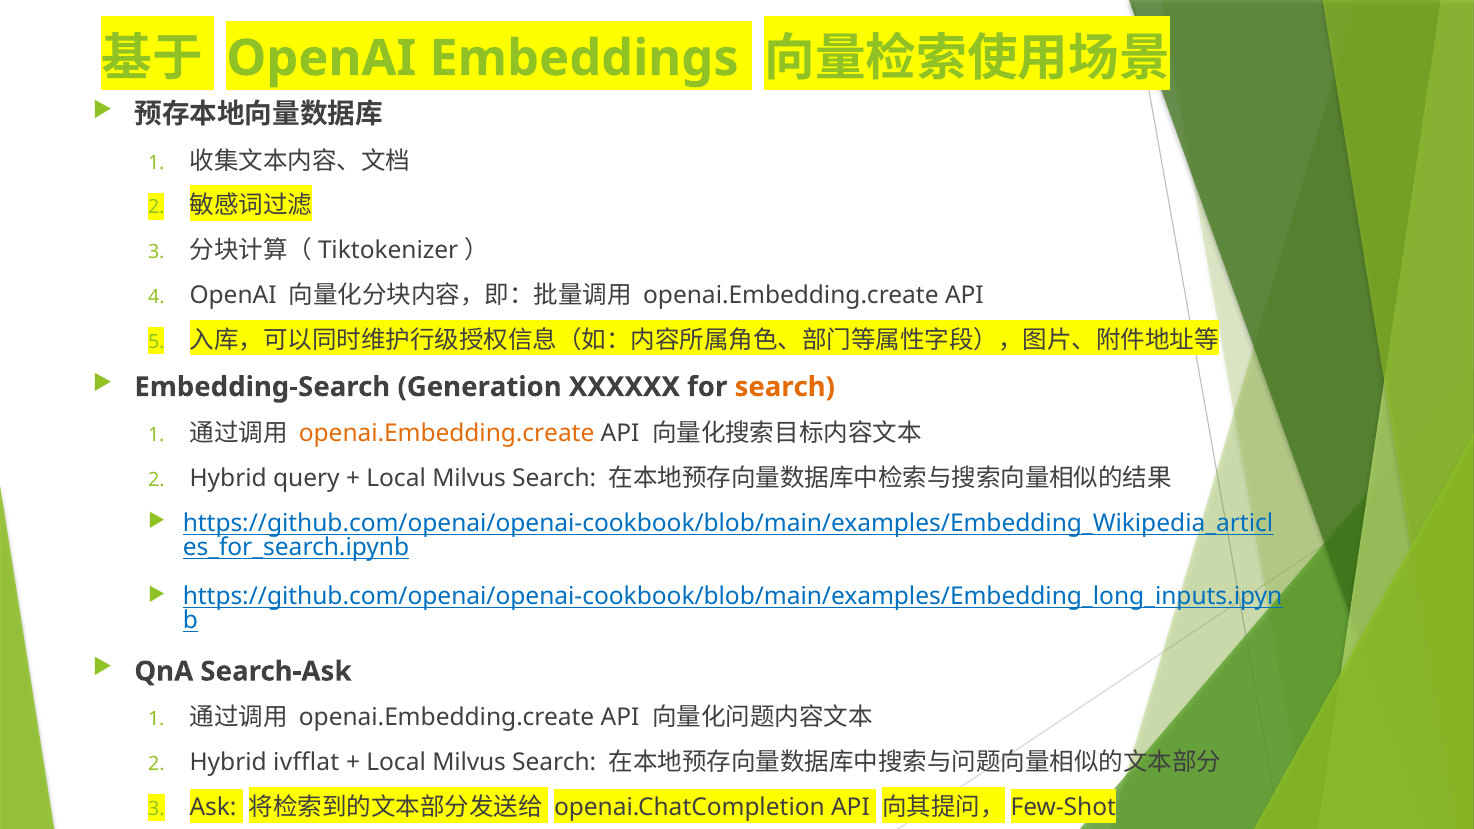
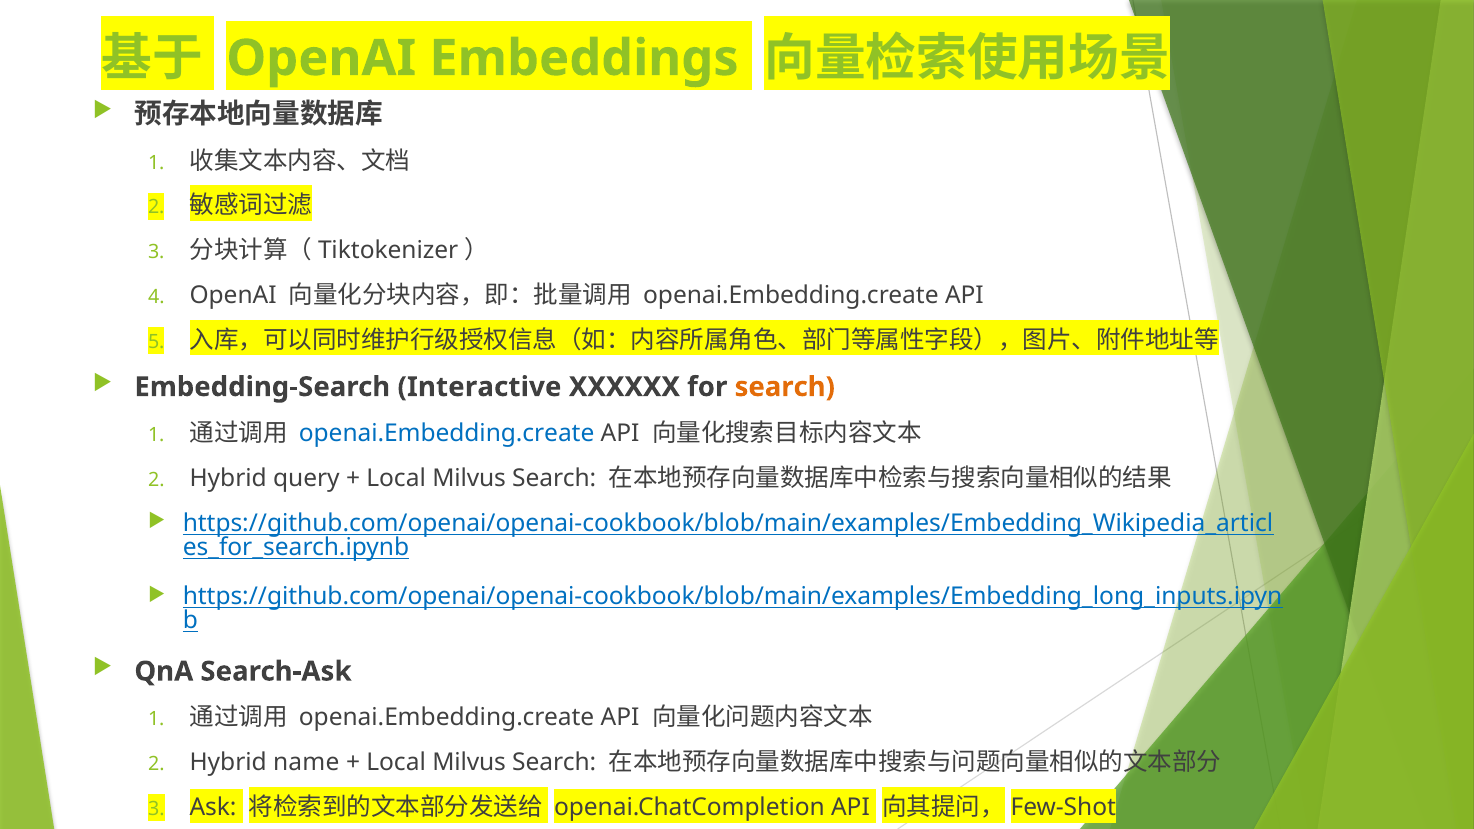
Generation: Generation -> Interactive
openai.Embedding.create at (447, 433) colour: orange -> blue
ivfflat: ivfflat -> name
